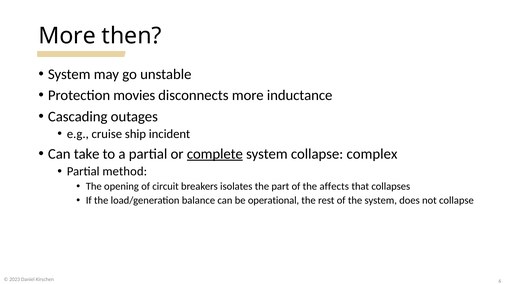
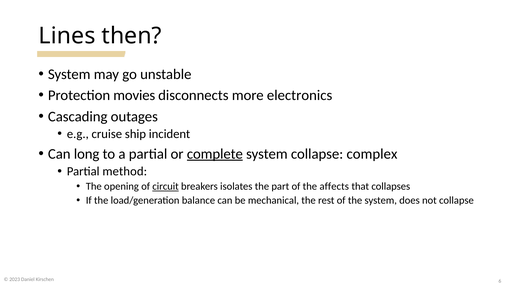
More at (67, 36): More -> Lines
inductance: inductance -> electronics
take: take -> long
circuit underline: none -> present
operational: operational -> mechanical
